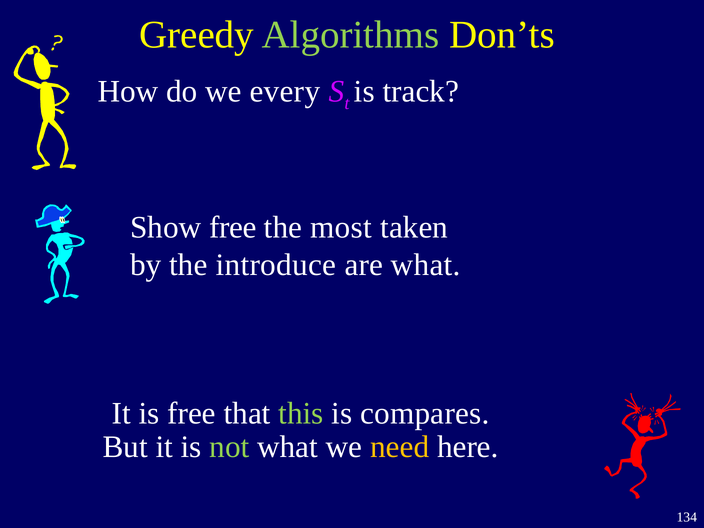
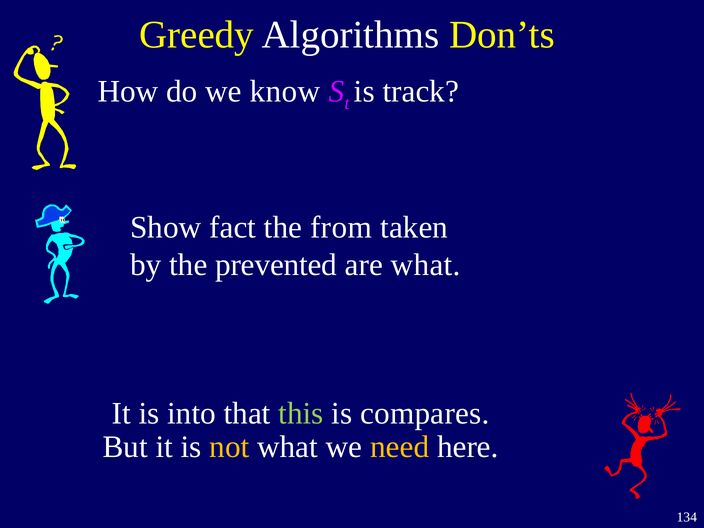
Algorithms colour: light green -> white
every: every -> know
Show free: free -> fact
most: most -> from
introduce: introduce -> prevented
is free: free -> into
not colour: light green -> yellow
